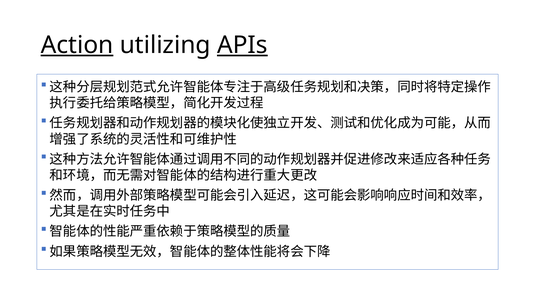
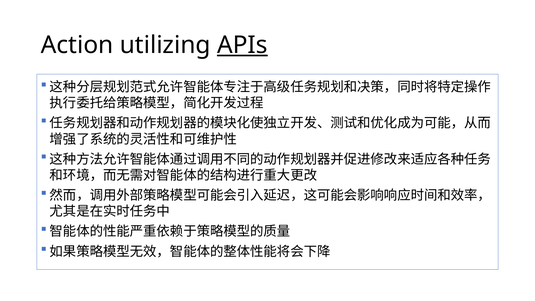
Action underline: present -> none
